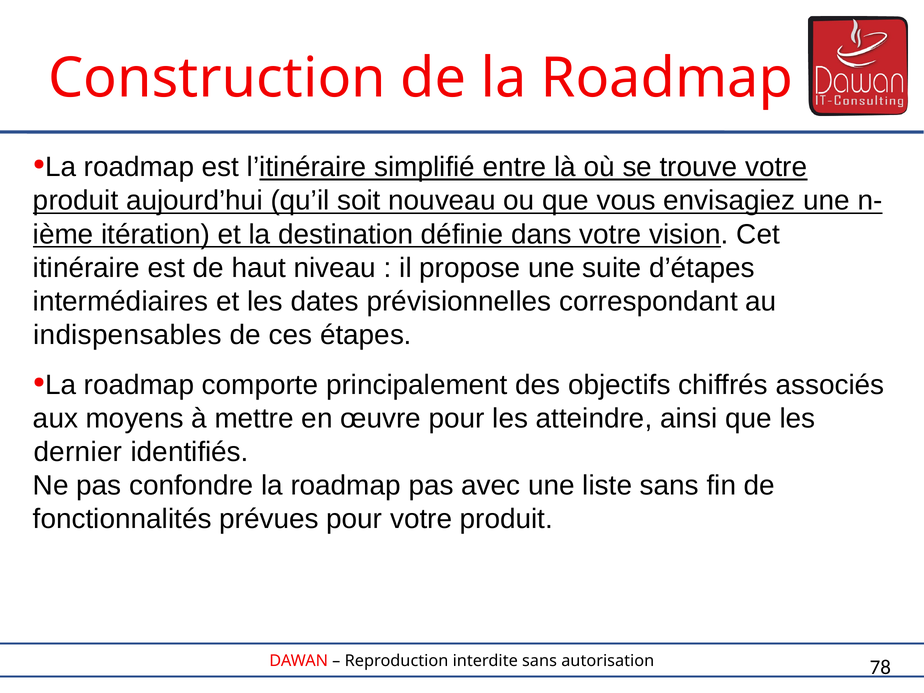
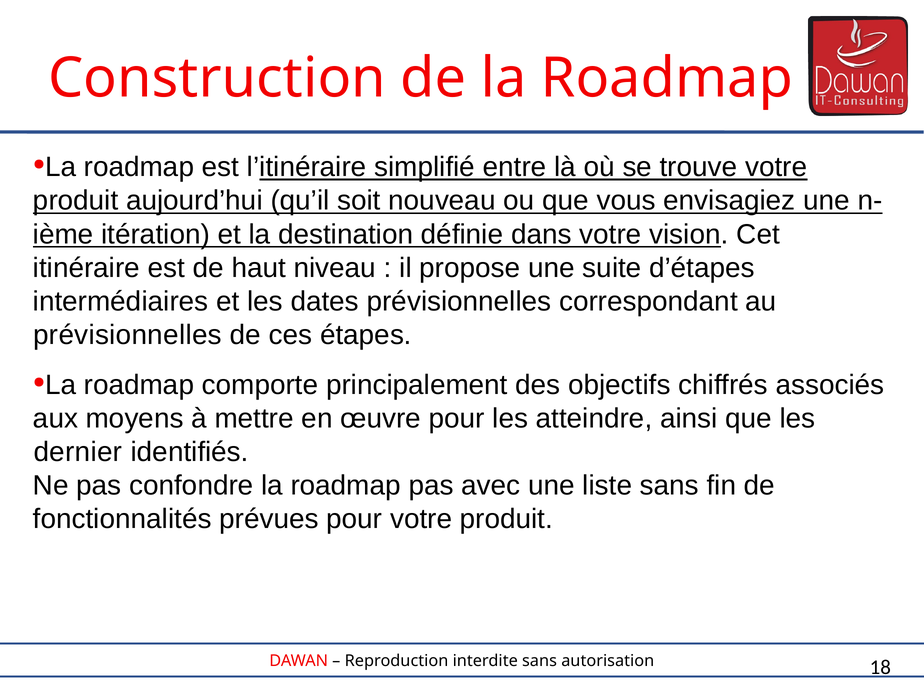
indispensables at (127, 335): indispensables -> prévisionnelles
78: 78 -> 18
